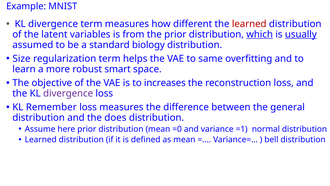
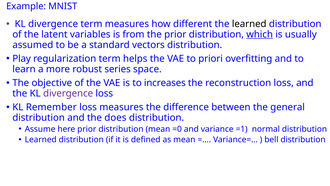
learned at (249, 24) colour: red -> black
usually underline: present -> none
biology: biology -> vectors
Size: Size -> Play
same: same -> priori
smart: smart -> series
